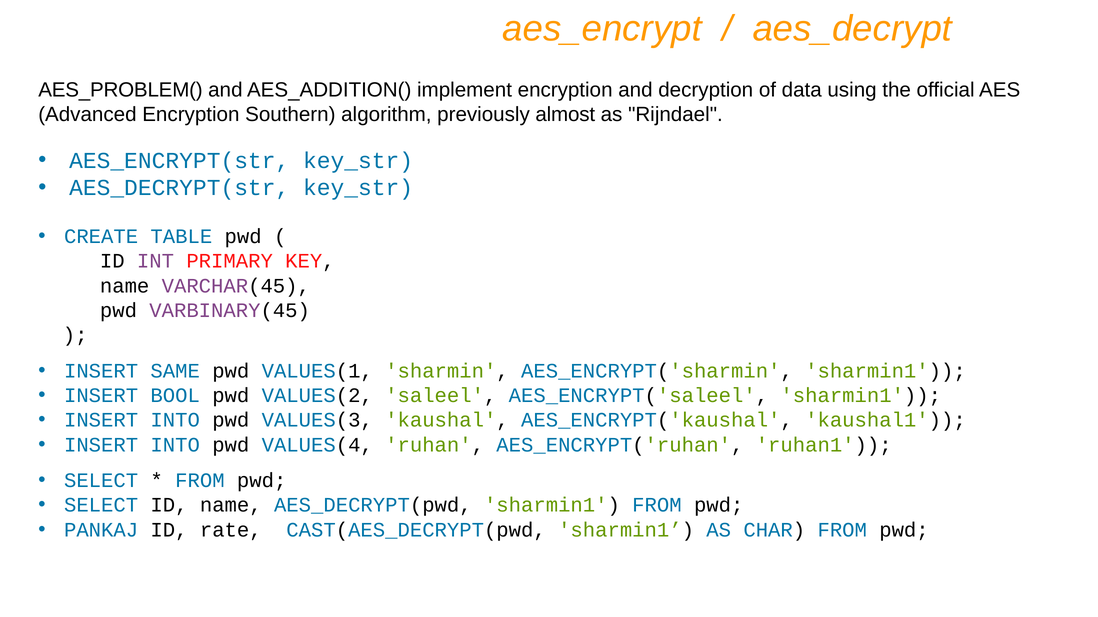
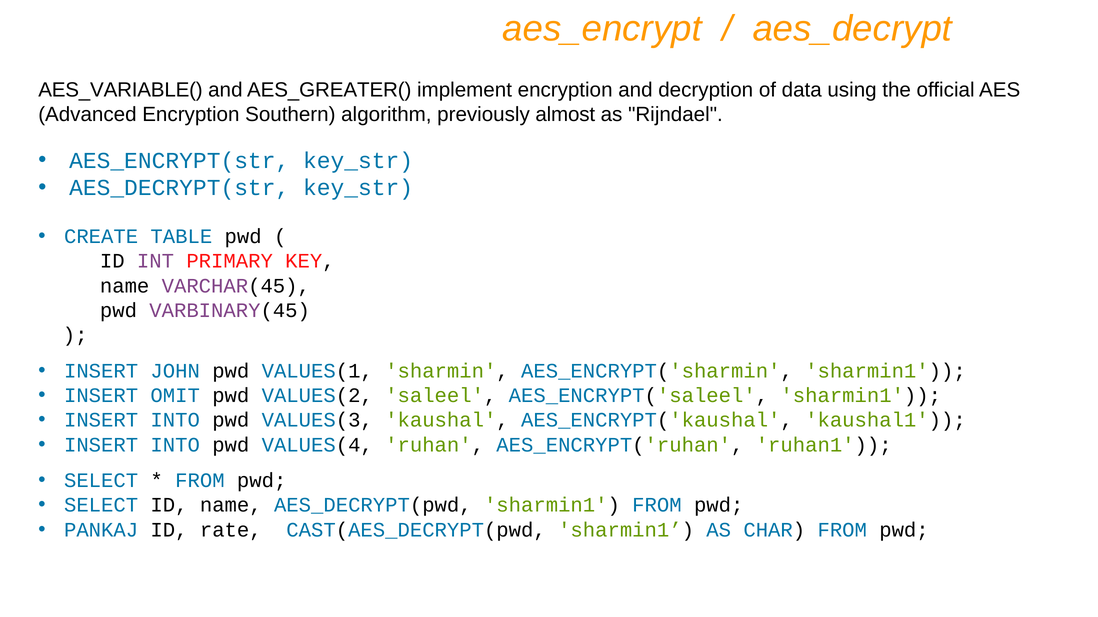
AES_PROBLEM(: AES_PROBLEM( -> AES_VARIABLE(
AES_ADDITION(: AES_ADDITION( -> AES_GREATER(
SAME: SAME -> JOHN
BOOL: BOOL -> OMIT
